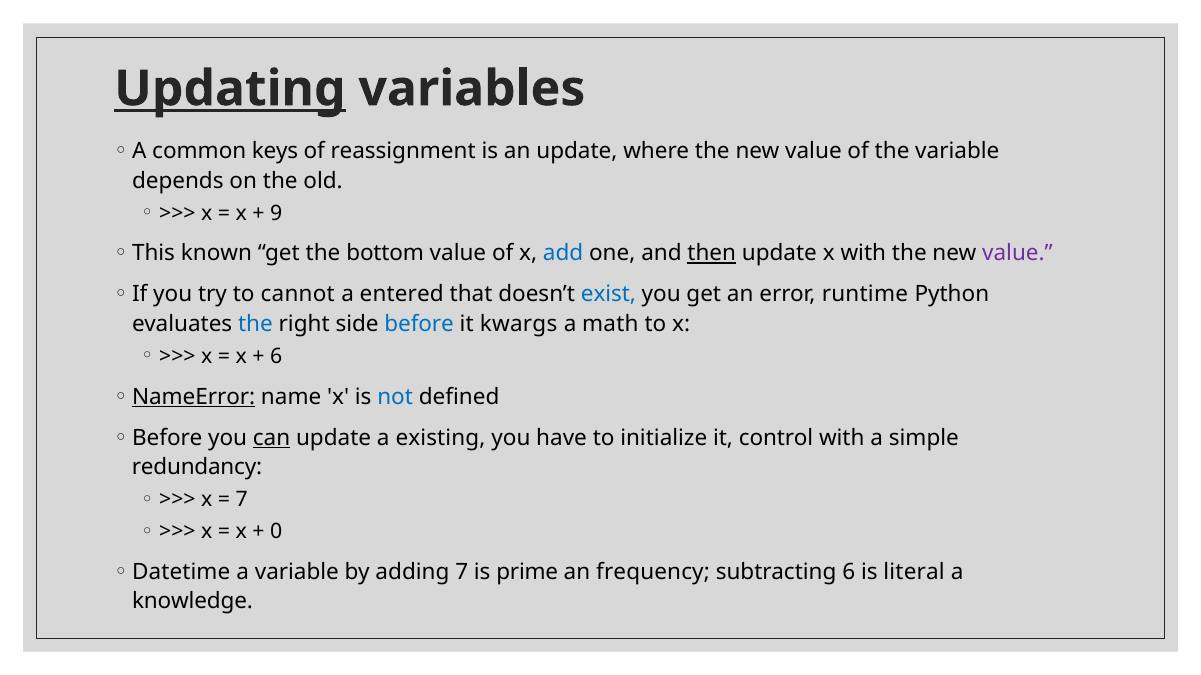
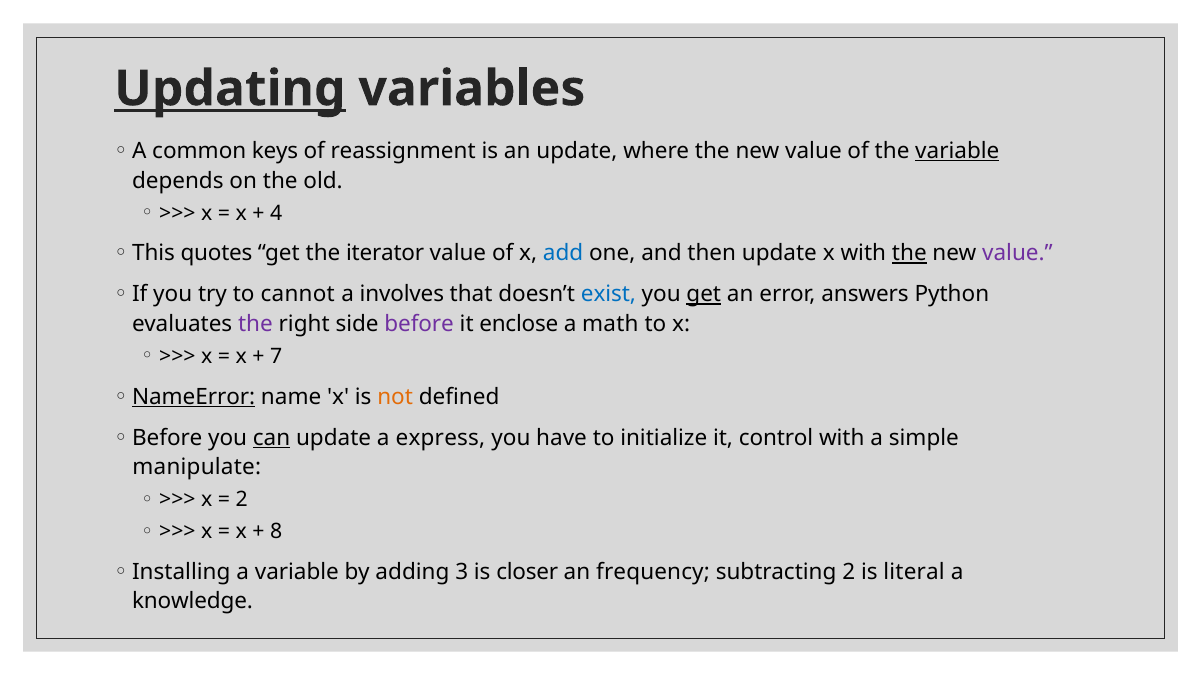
variable at (957, 151) underline: none -> present
9: 9 -> 4
known: known -> quotes
bottom: bottom -> iterator
then underline: present -> none
the at (909, 254) underline: none -> present
entered: entered -> involves
get at (704, 295) underline: none -> present
runtime: runtime -> answers
the at (255, 324) colour: blue -> purple
before at (419, 324) colour: blue -> purple
kwargs: kwargs -> enclose
6 at (276, 357): 6 -> 7
not colour: blue -> orange
existing: existing -> express
redundancy: redundancy -> manipulate
7 at (242, 500): 7 -> 2
0: 0 -> 8
Datetime: Datetime -> Installing
adding 7: 7 -> 3
prime: prime -> closer
subtracting 6: 6 -> 2
